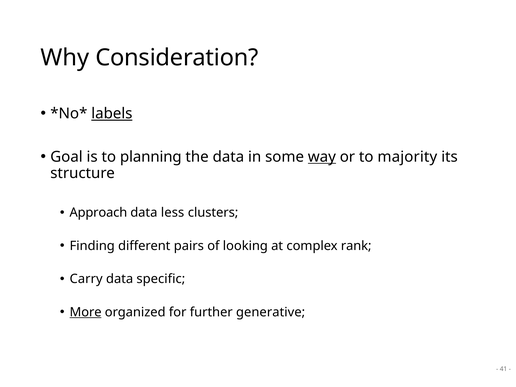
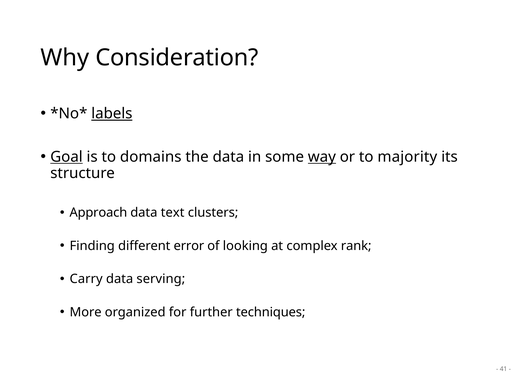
Goal underline: none -> present
planning: planning -> domains
less: less -> text
pairs: pairs -> error
specific: specific -> serving
More underline: present -> none
generative: generative -> techniques
